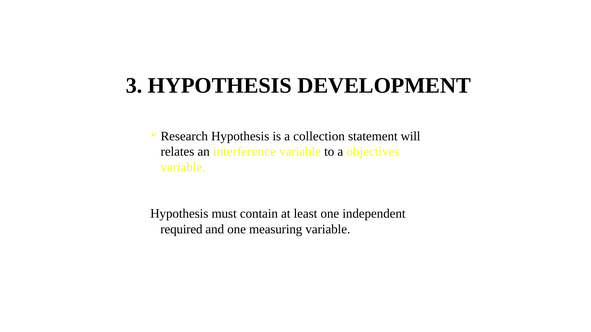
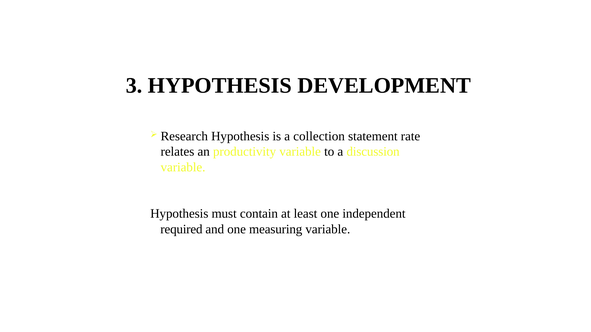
will: will -> rate
interference: interference -> productivity
objectives: objectives -> discussion
